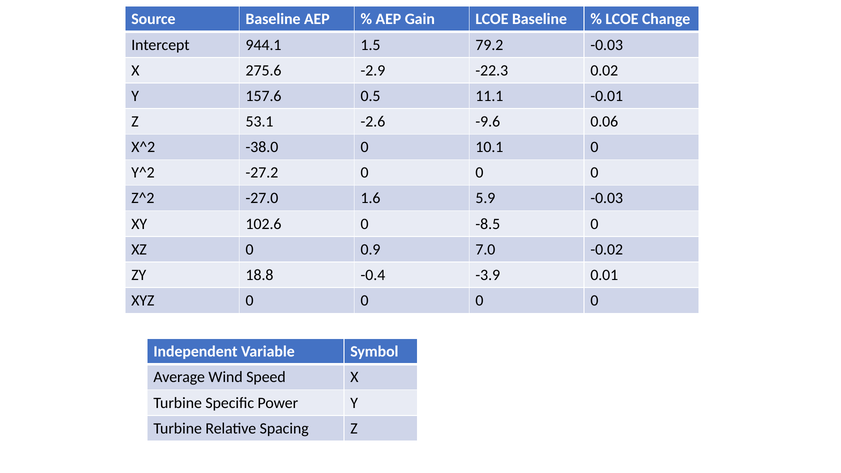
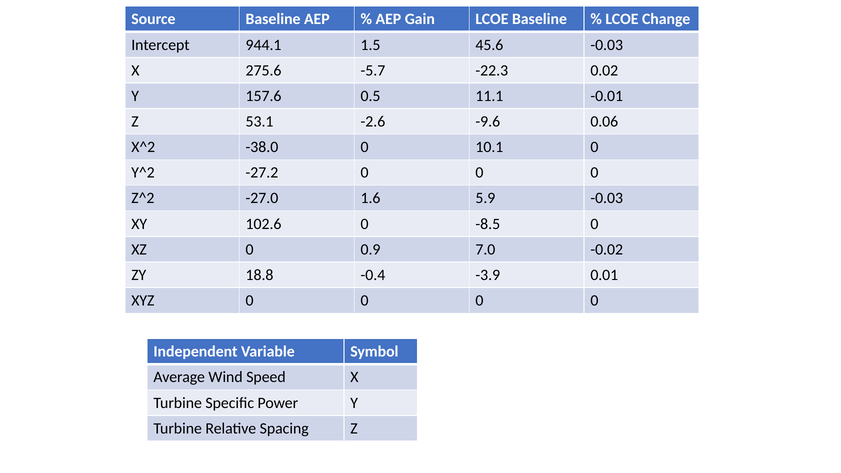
79.2: 79.2 -> 45.6
-2.9: -2.9 -> -5.7
